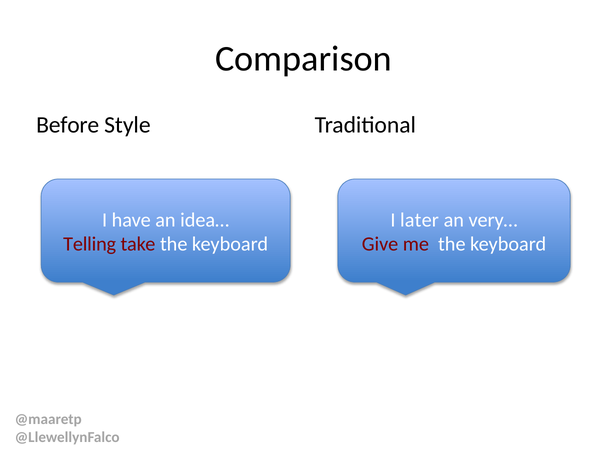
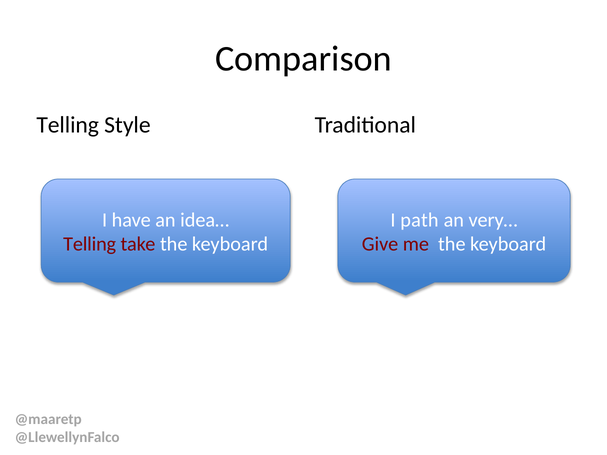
Before at (68, 125): Before -> Telling
later: later -> path
